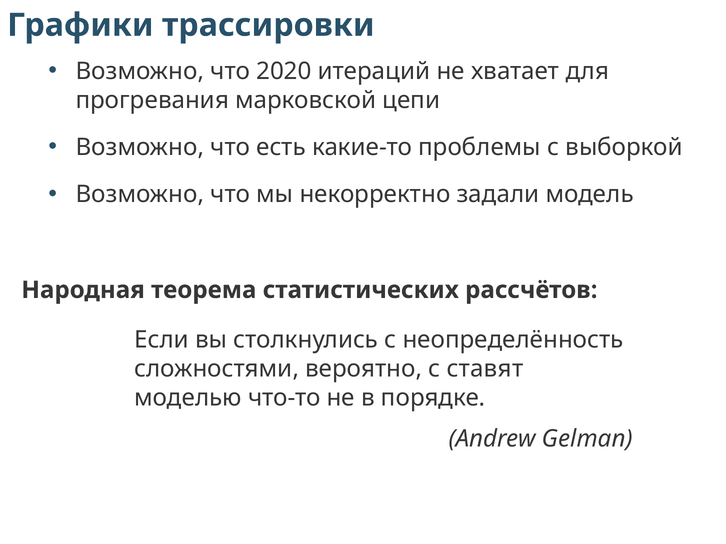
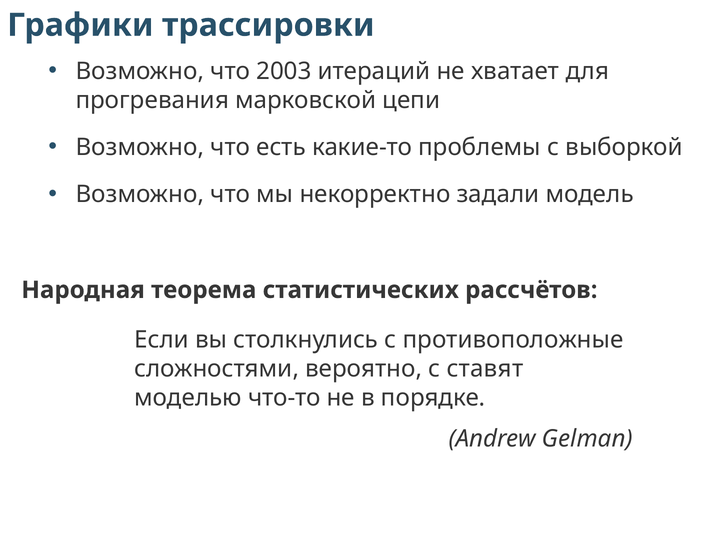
2020: 2020 -> 2003
неопределённость: неопределённость -> противоположные
